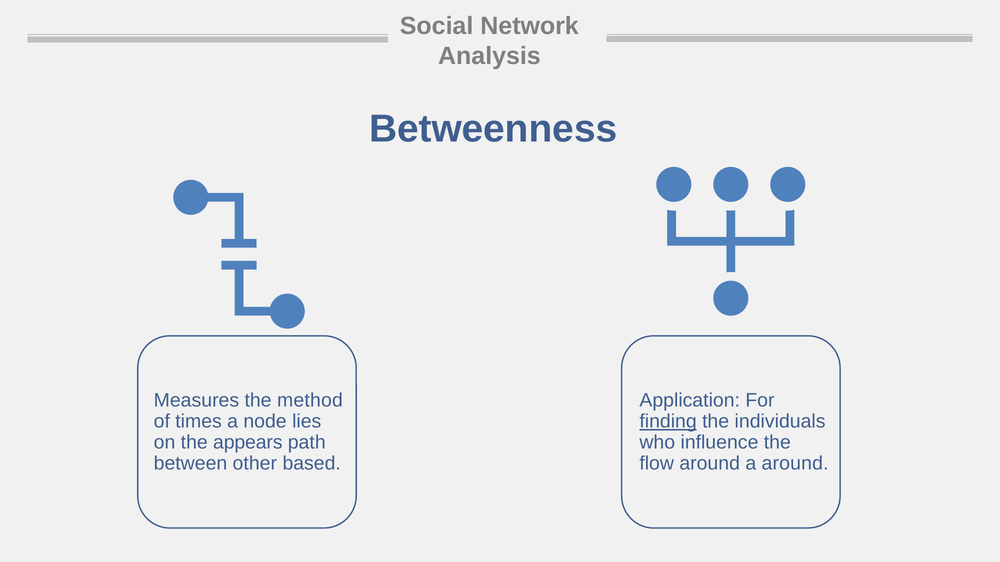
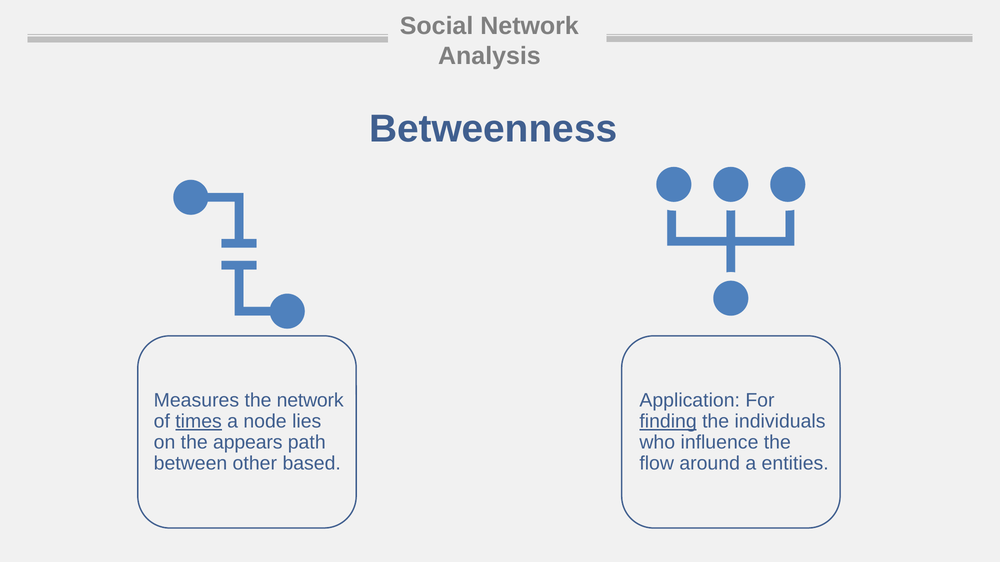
the method: method -> network
times underline: none -> present
a around: around -> entities
